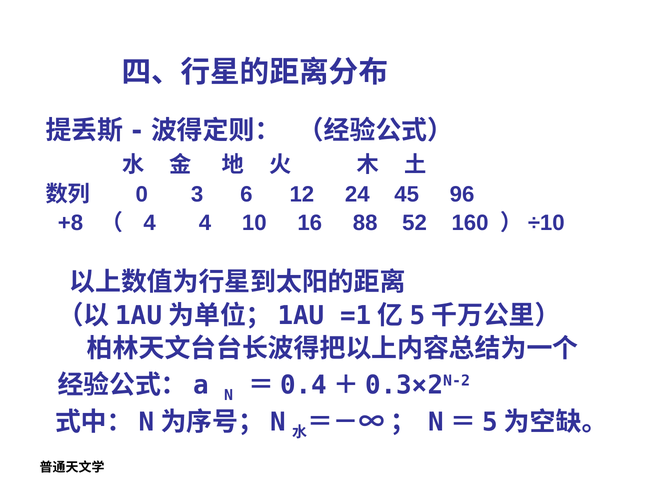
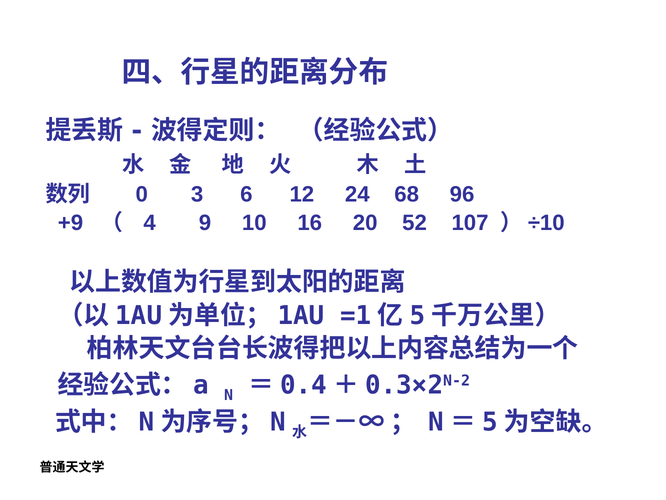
45: 45 -> 68
+8: +8 -> +9
4 4: 4 -> 9
88: 88 -> 20
160: 160 -> 107
